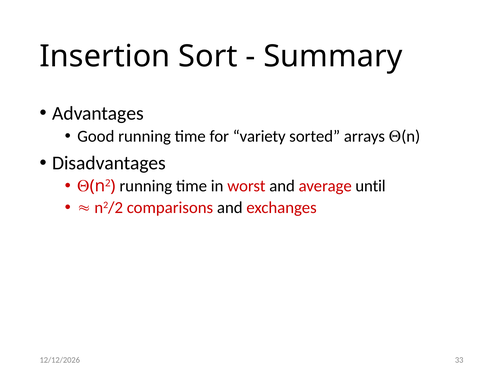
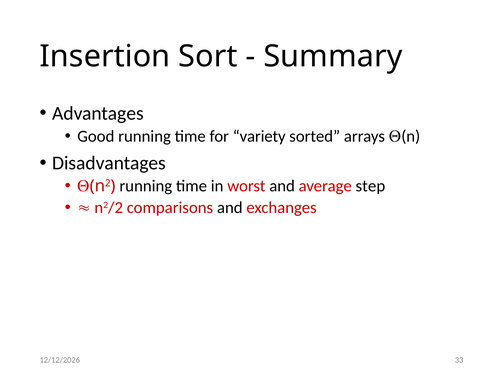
until: until -> step
